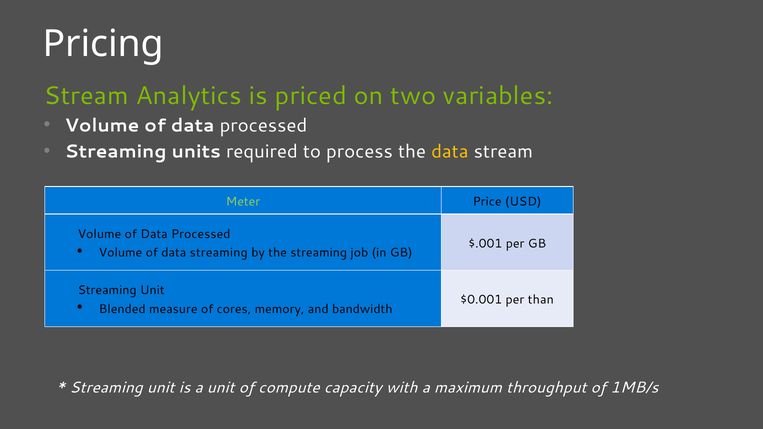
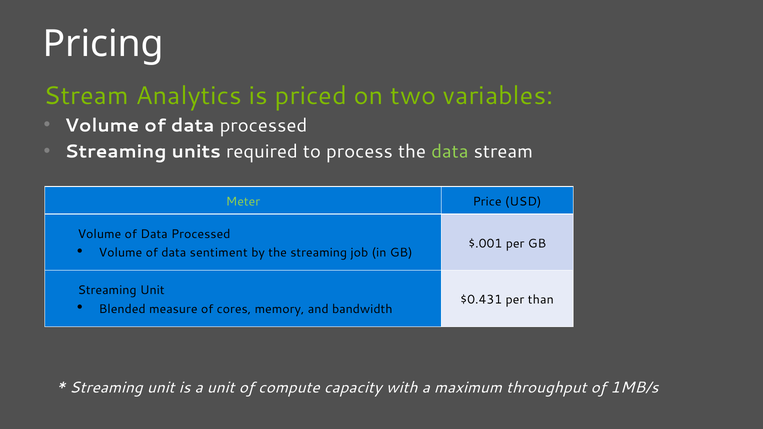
data at (450, 152) colour: yellow -> light green
data streaming: streaming -> sentiment
$0.001: $0.001 -> $0.431
